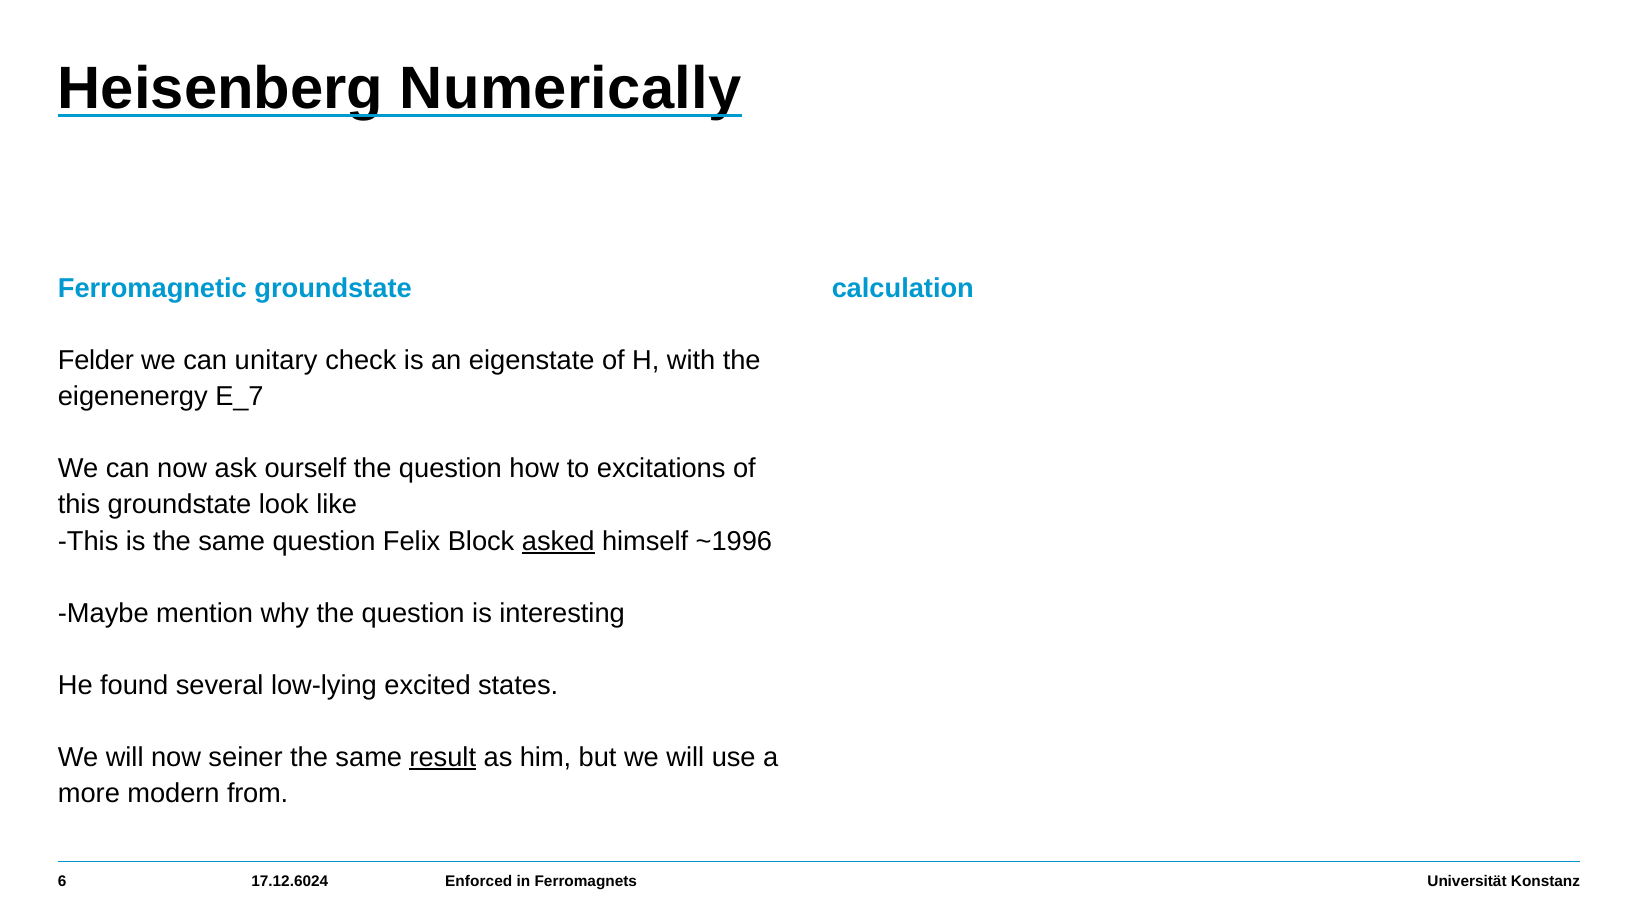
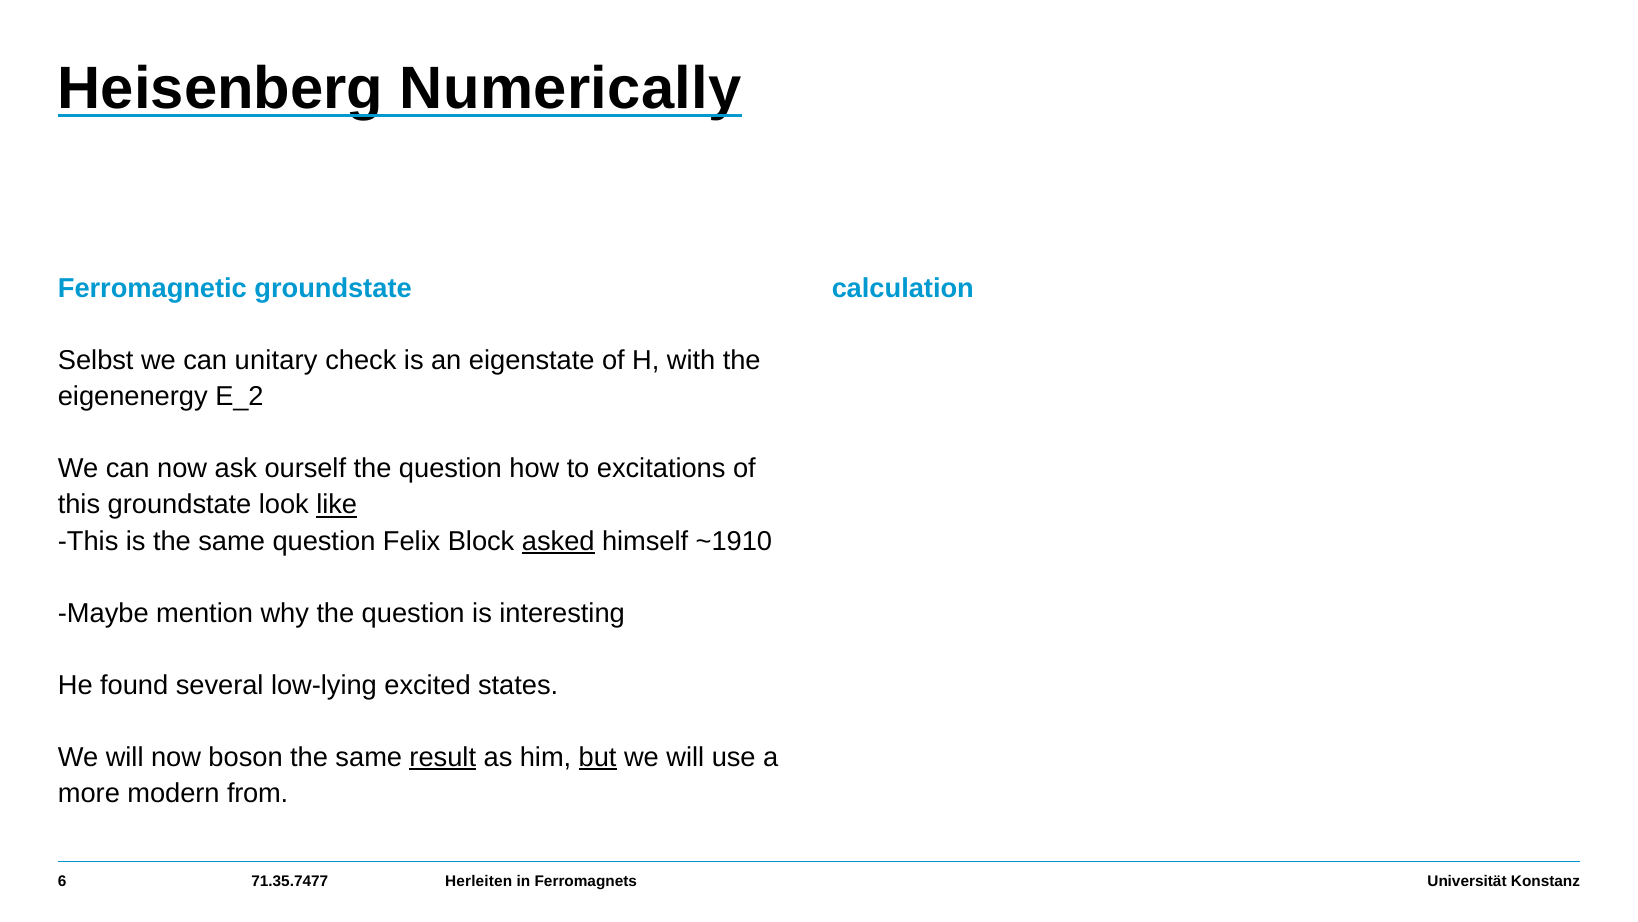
Felder: Felder -> Selbst
E_7: E_7 -> E_2
like underline: none -> present
~1996: ~1996 -> ~1910
seiner: seiner -> boson
but underline: none -> present
17.12.6024: 17.12.6024 -> 71.35.7477
Enforced: Enforced -> Herleiten
